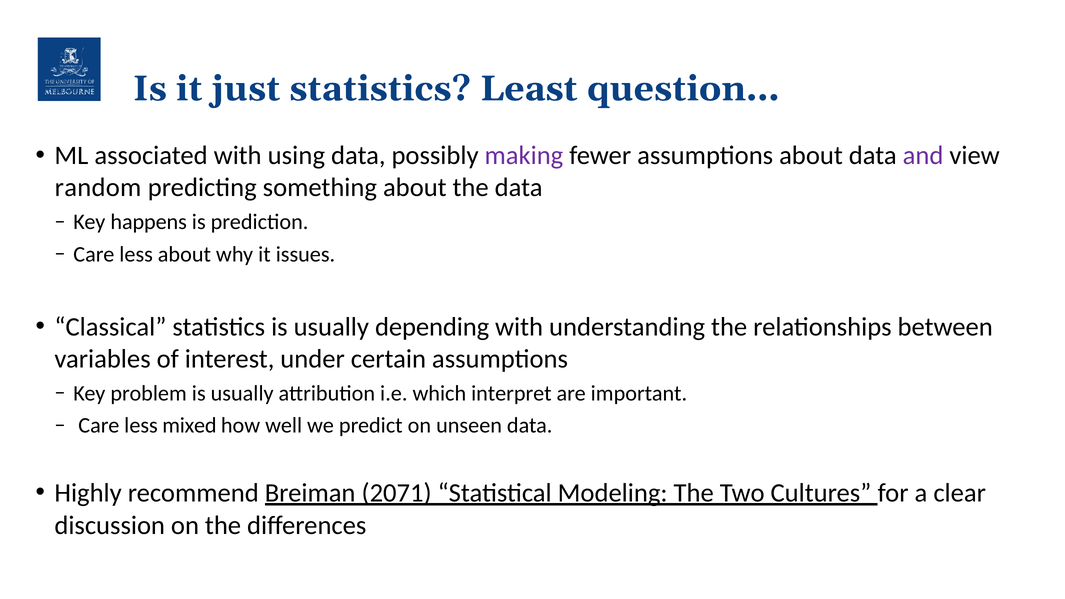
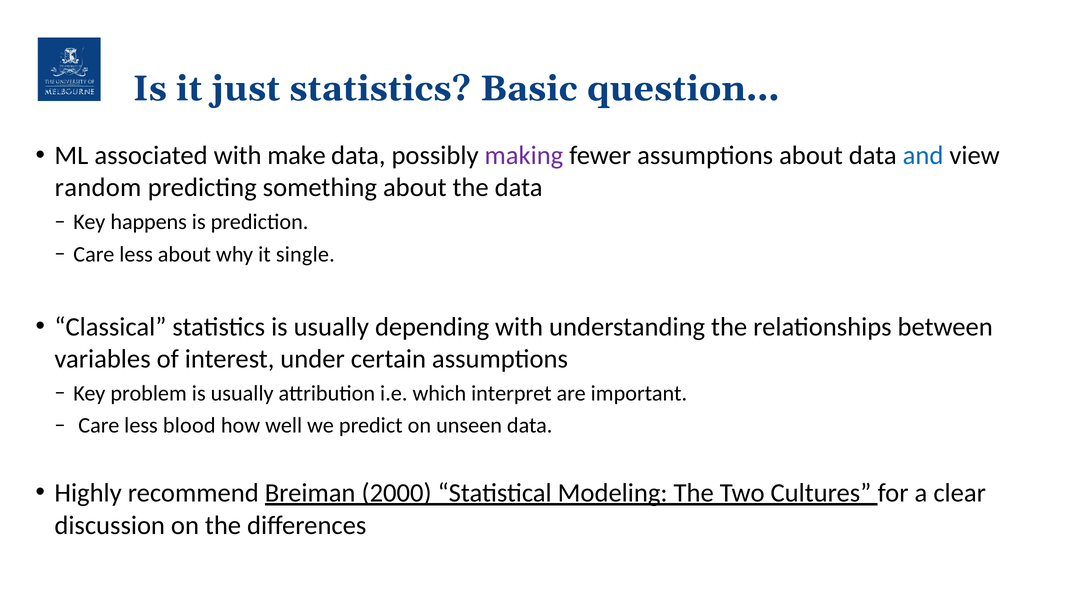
Least: Least -> Basic
using: using -> make
and colour: purple -> blue
issues: issues -> single
mixed: mixed -> blood
2071: 2071 -> 2000
